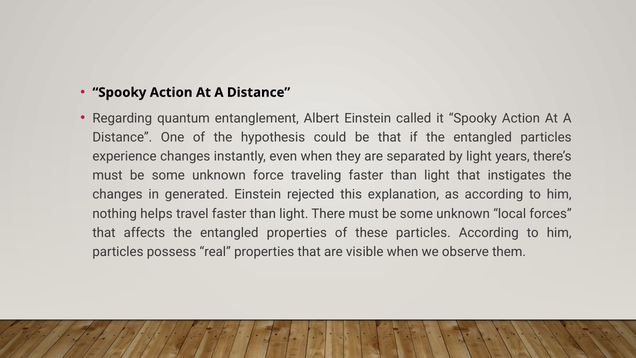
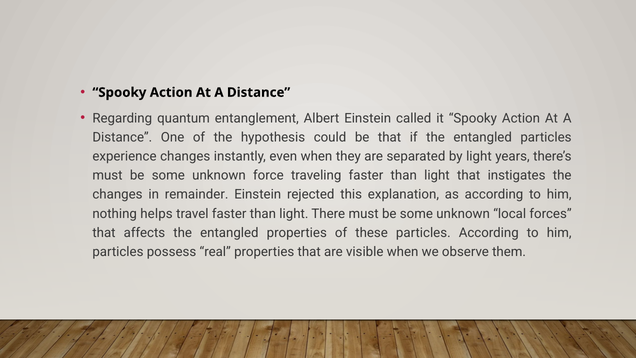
generated: generated -> remainder
